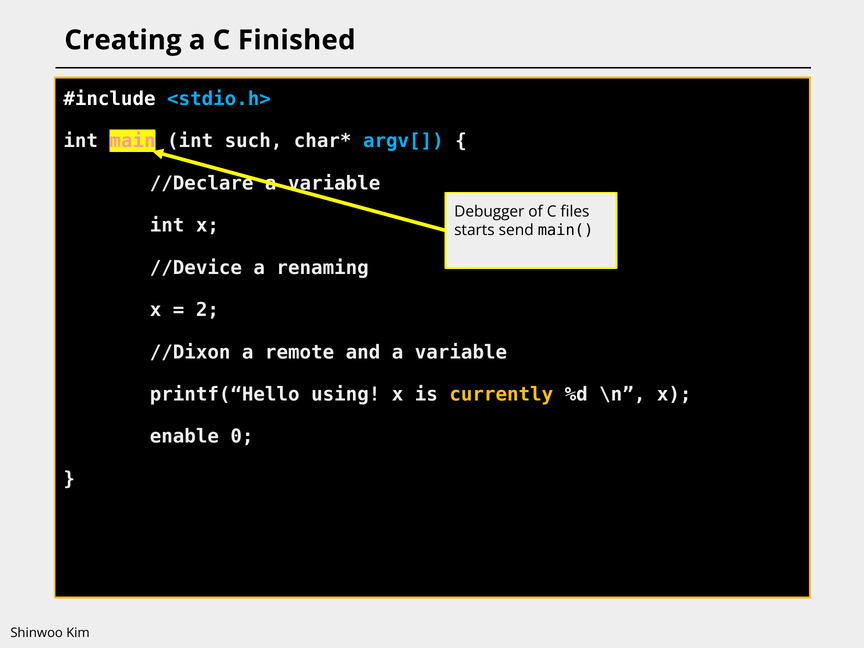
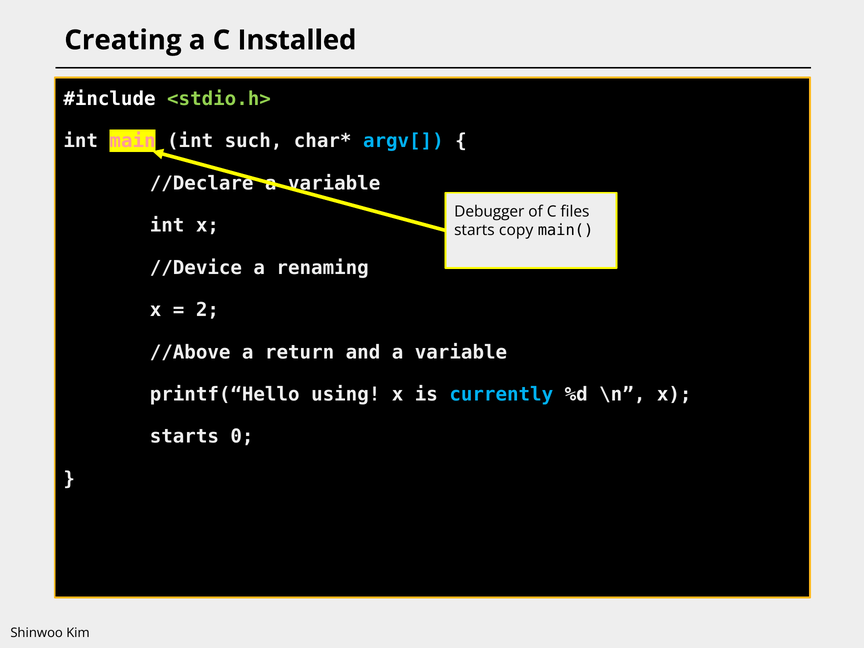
Finished: Finished -> Installed
<stdio.h> colour: light blue -> light green
send: send -> copy
//Dixon: //Dixon -> //Above
remote: remote -> return
currently colour: yellow -> light blue
enable at (184, 437): enable -> starts
